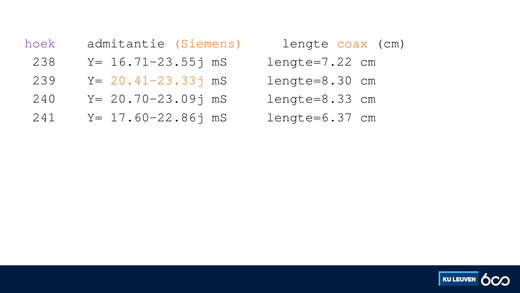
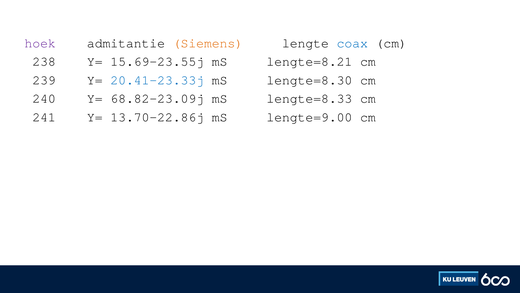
coax colour: orange -> blue
16.71-23.55j: 16.71-23.55j -> 15.69-23.55j
lengte=7.22: lengte=7.22 -> lengte=8.21
20.41-23.33j colour: orange -> blue
20.70-23.09j: 20.70-23.09j -> 68.82-23.09j
17.60-22.86j: 17.60-22.86j -> 13.70-22.86j
lengte=6.37: lengte=6.37 -> lengte=9.00
